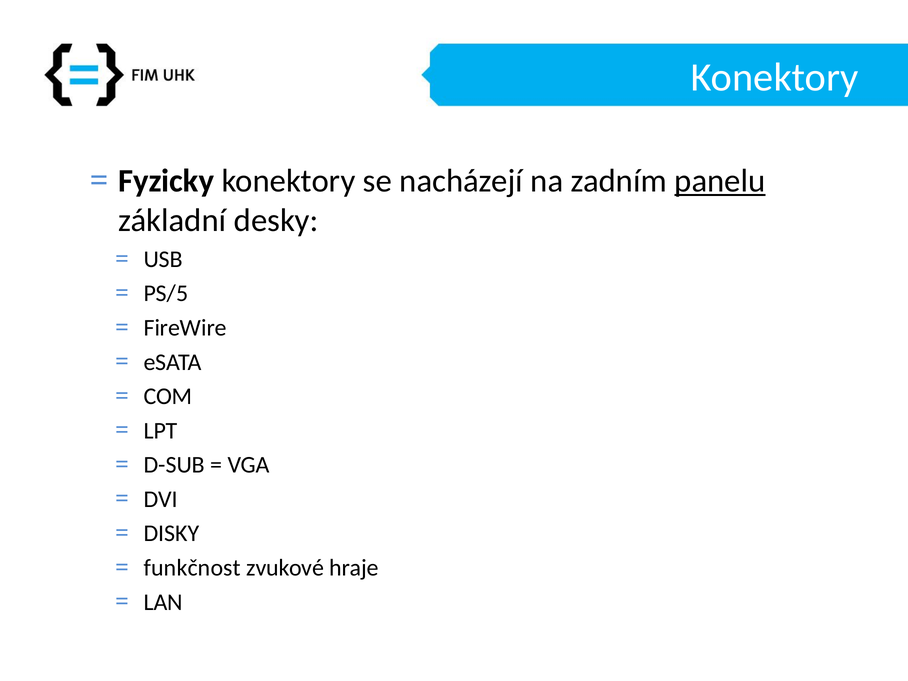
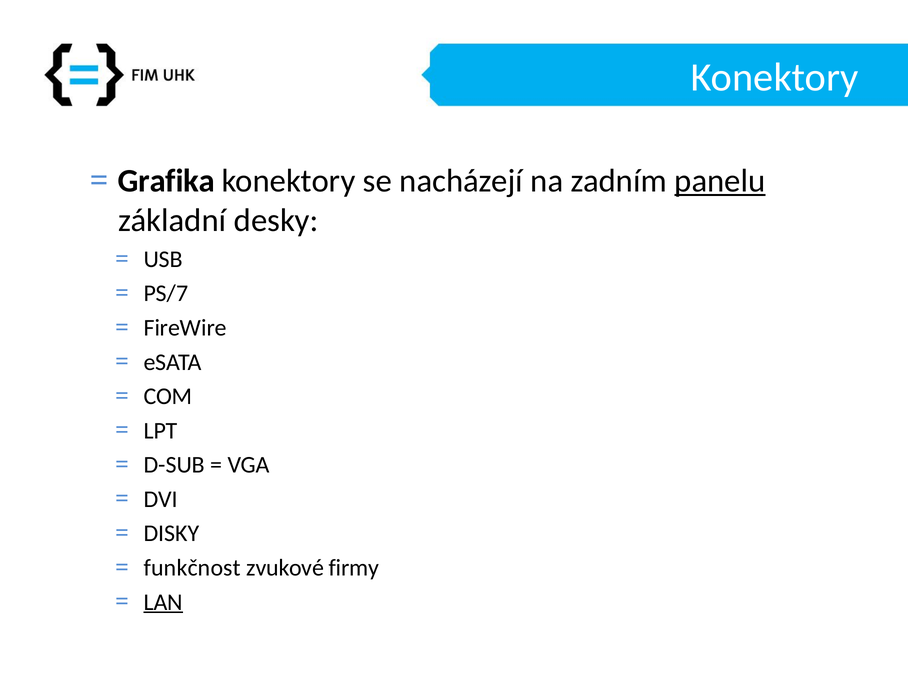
Fyzicky: Fyzicky -> Grafika
PS/5: PS/5 -> PS/7
hraje: hraje -> firmy
LAN underline: none -> present
